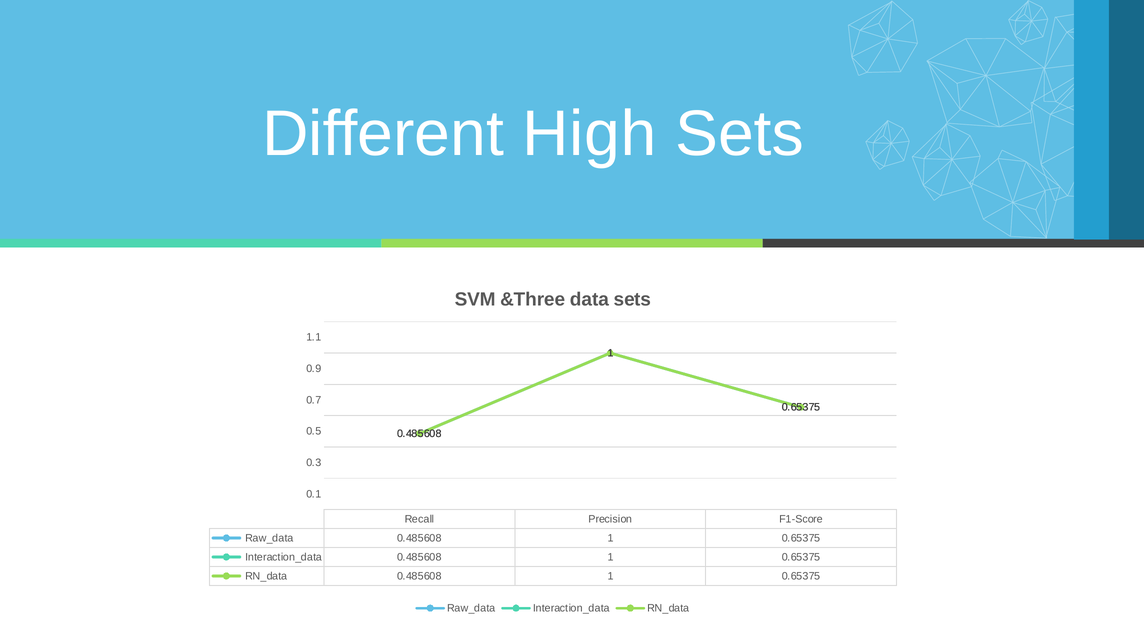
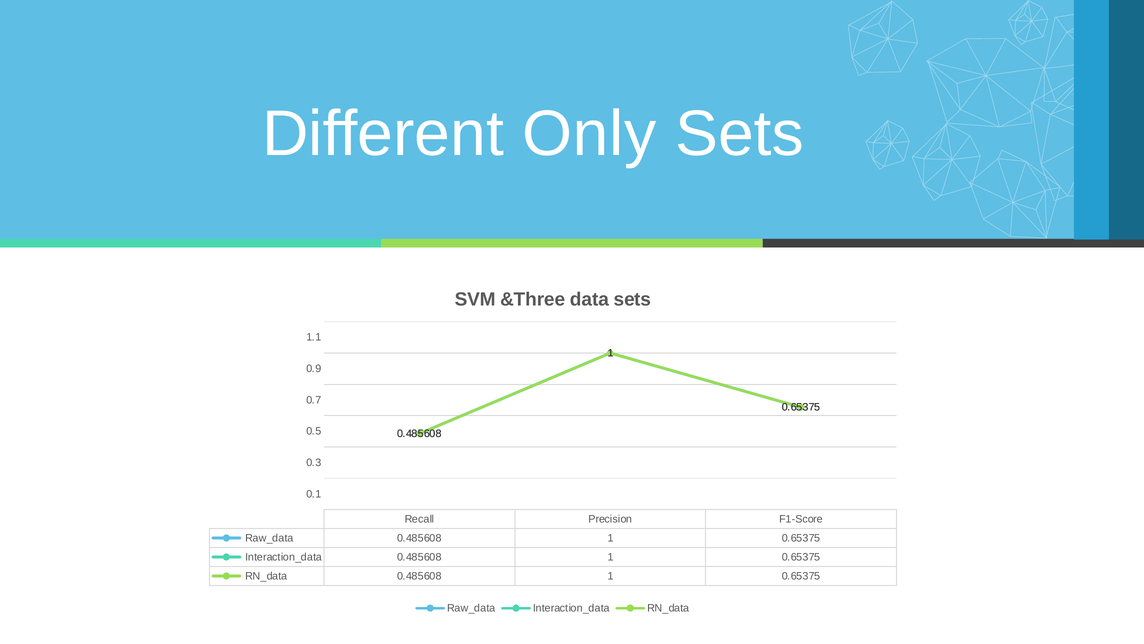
High: High -> Only
